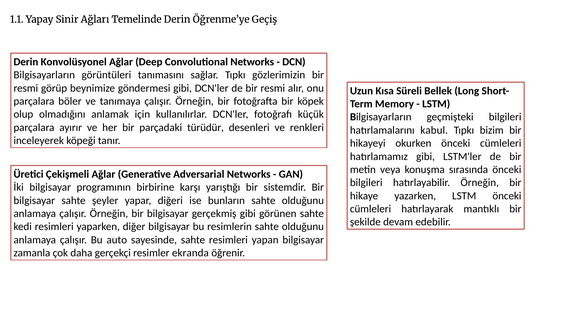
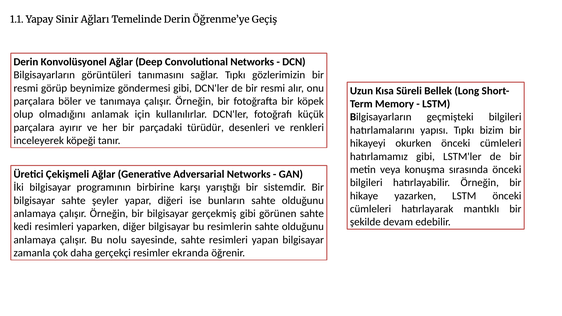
kabul: kabul -> yapısı
auto: auto -> nolu
